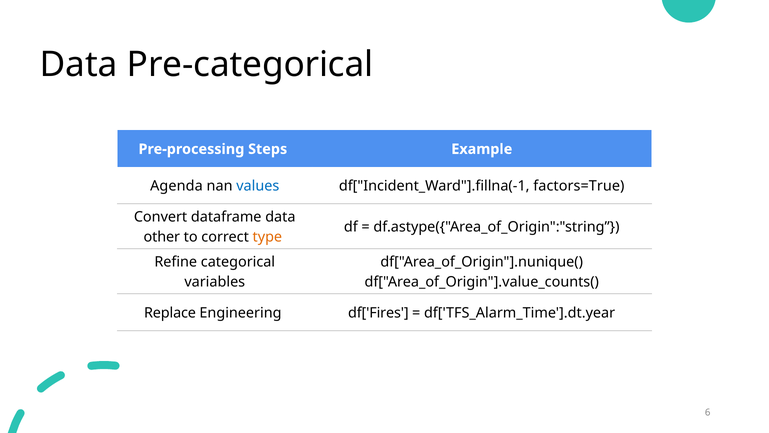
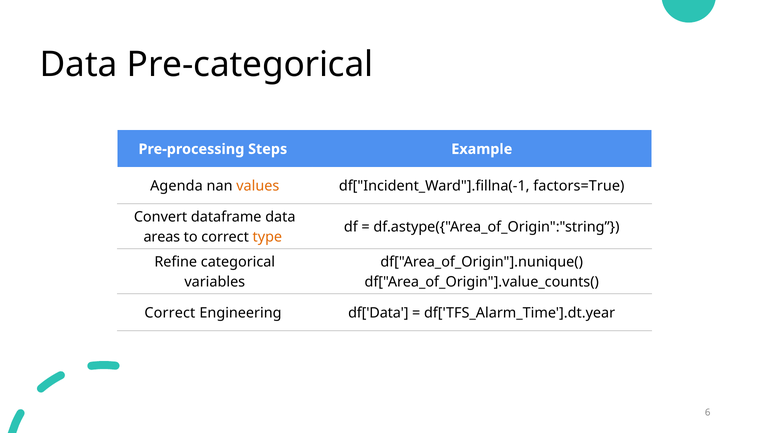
values colour: blue -> orange
other: other -> areas
Replace at (170, 313): Replace -> Correct
df['Fires: df['Fires -> df['Data
